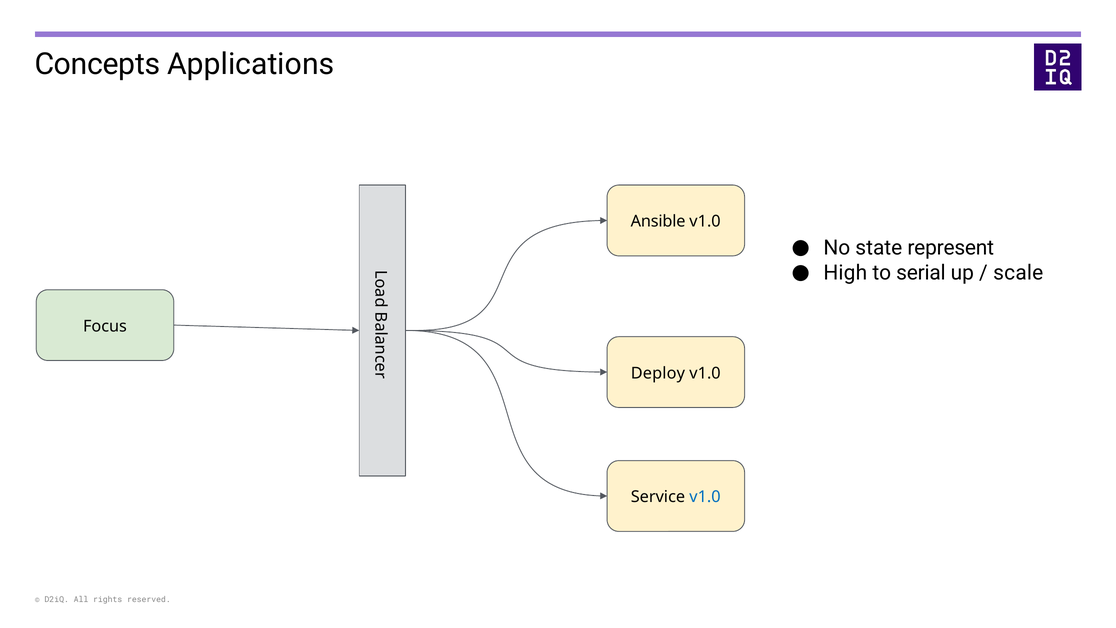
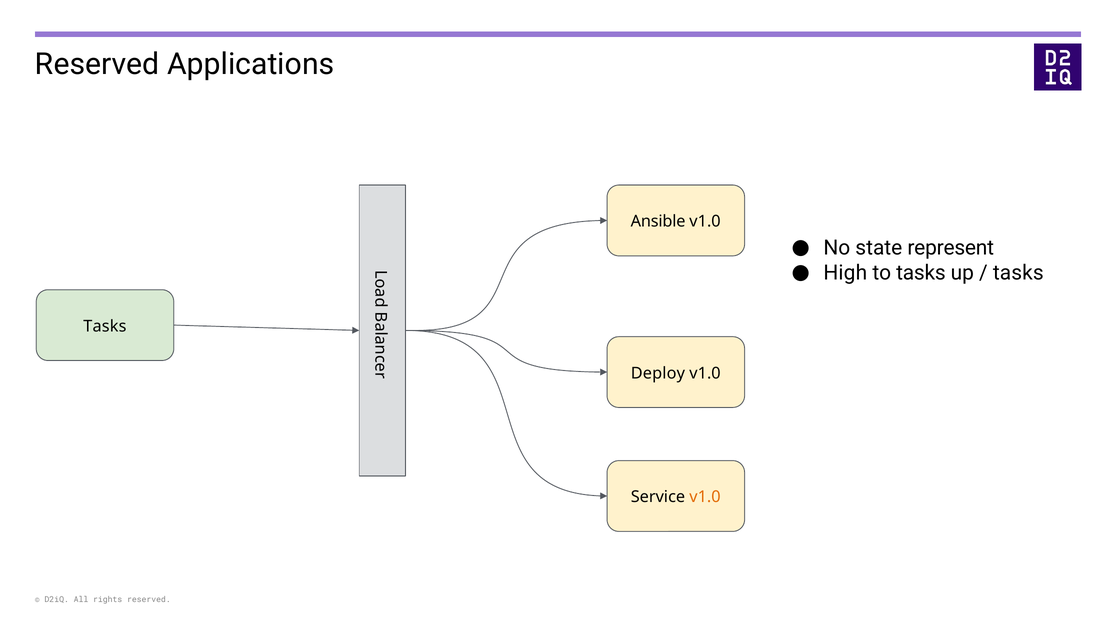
Concepts at (97, 64): Concepts -> Reserved
to serial: serial -> tasks
scale at (1018, 273): scale -> tasks
Focus at (105, 326): Focus -> Tasks
v1.0 at (705, 497) colour: blue -> orange
